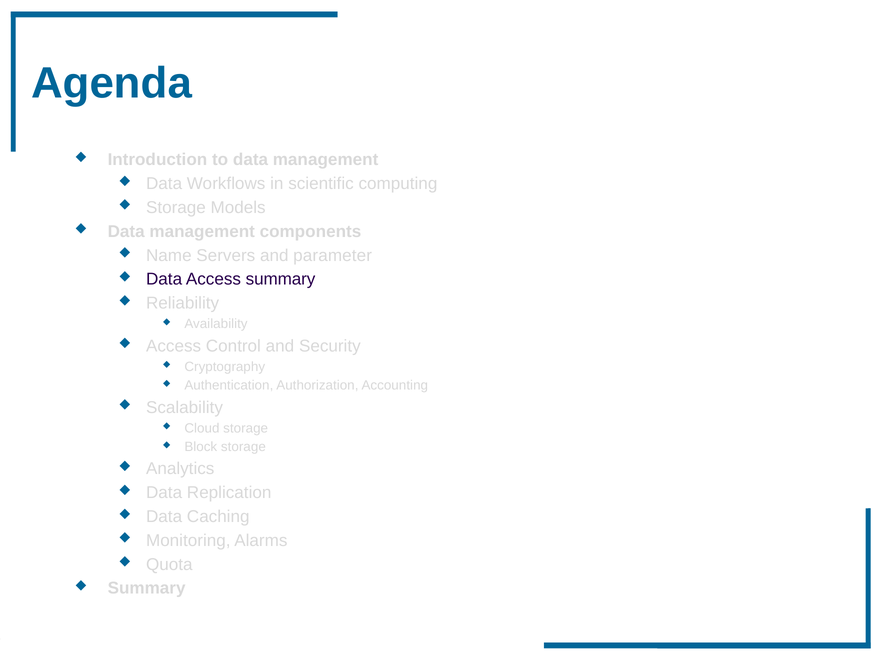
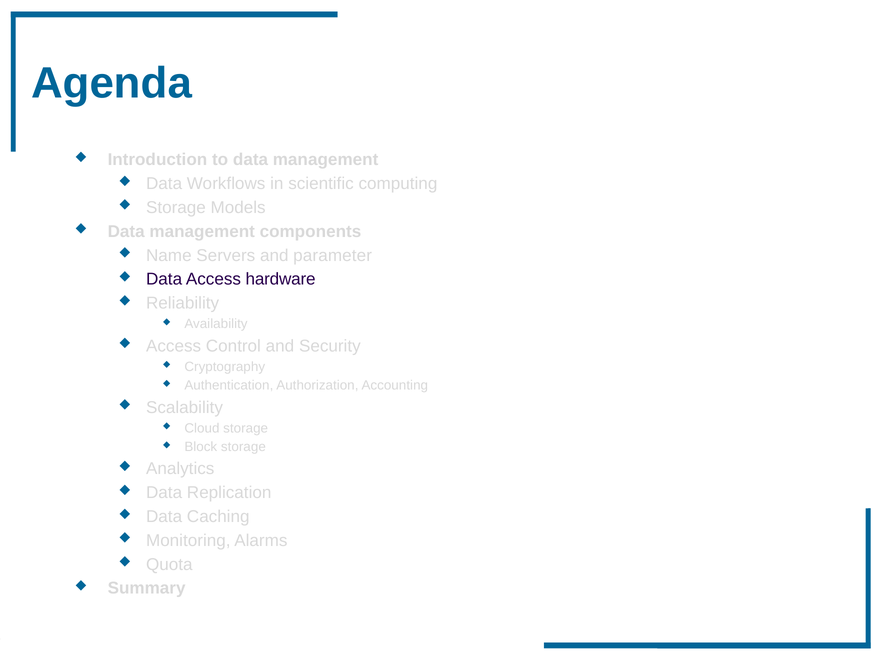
Access summary: summary -> hardware
